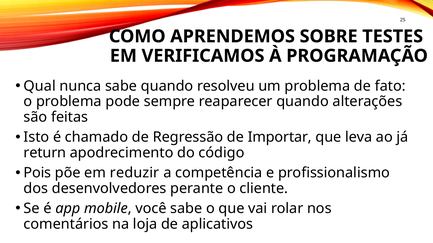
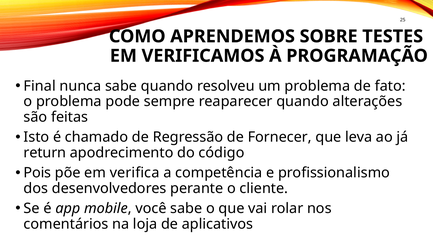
Qual: Qual -> Final
Importar: Importar -> Fornecer
reduzir: reduzir -> verifica
